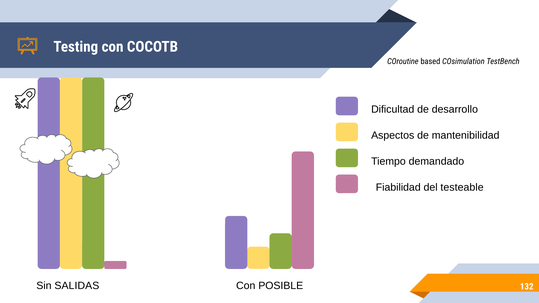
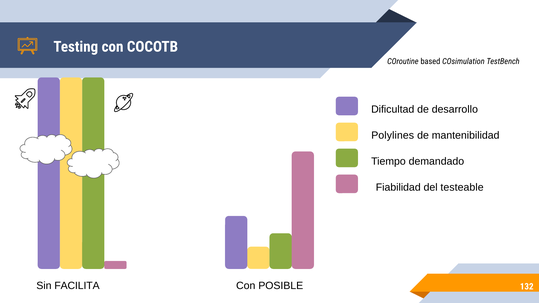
Aspectos: Aspectos -> Polylines
SALIDAS: SALIDAS -> FACILITA
